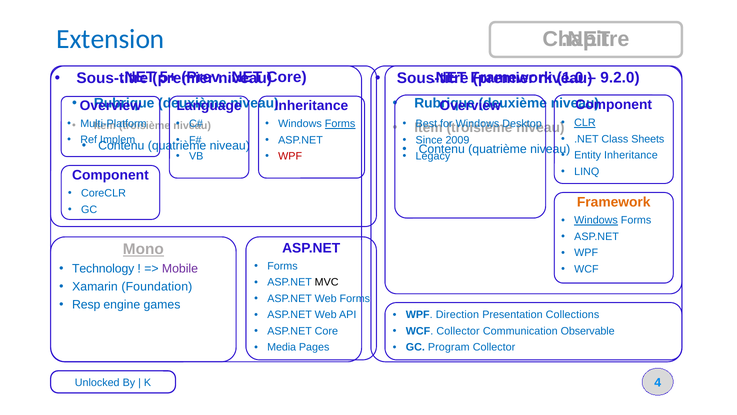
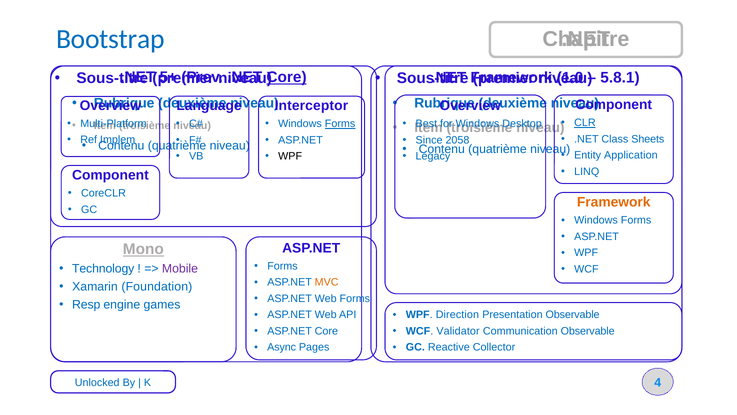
Extension: Extension -> Bootstrap
Core at (287, 77) underline: none -> present
9.2.0: 9.2.0 -> 5.8.1
Inheritance at (311, 106): Inheritance -> Interceptor
2009: 2009 -> 2058
Entity Inheritance: Inheritance -> Application
WPF at (290, 156) colour: red -> black
Windows at (596, 220) underline: present -> none
MVC colour: black -> orange
Presentation Collections: Collections -> Observable
WCF Collector: Collector -> Validator
Media: Media -> Async
Program: Program -> Reactive
